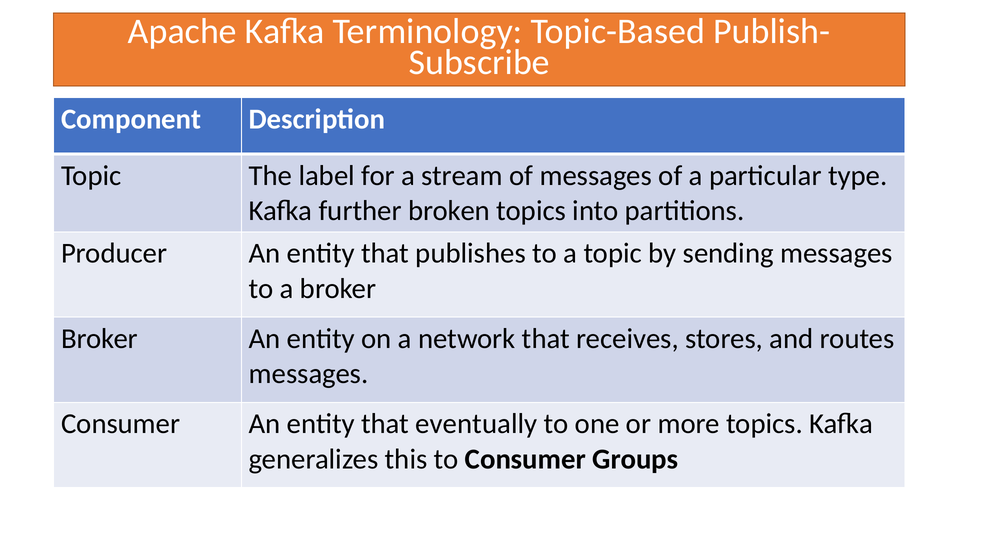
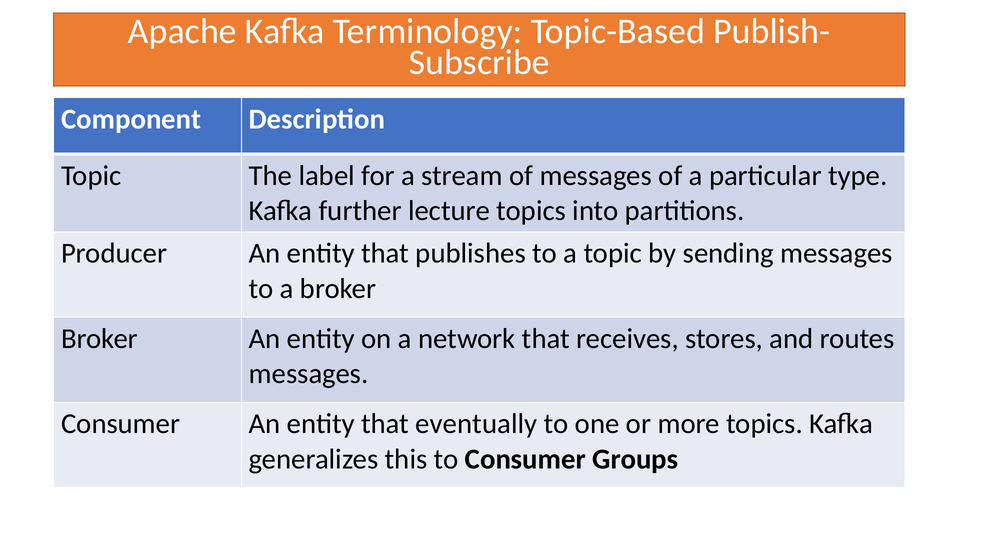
broken: broken -> lecture
